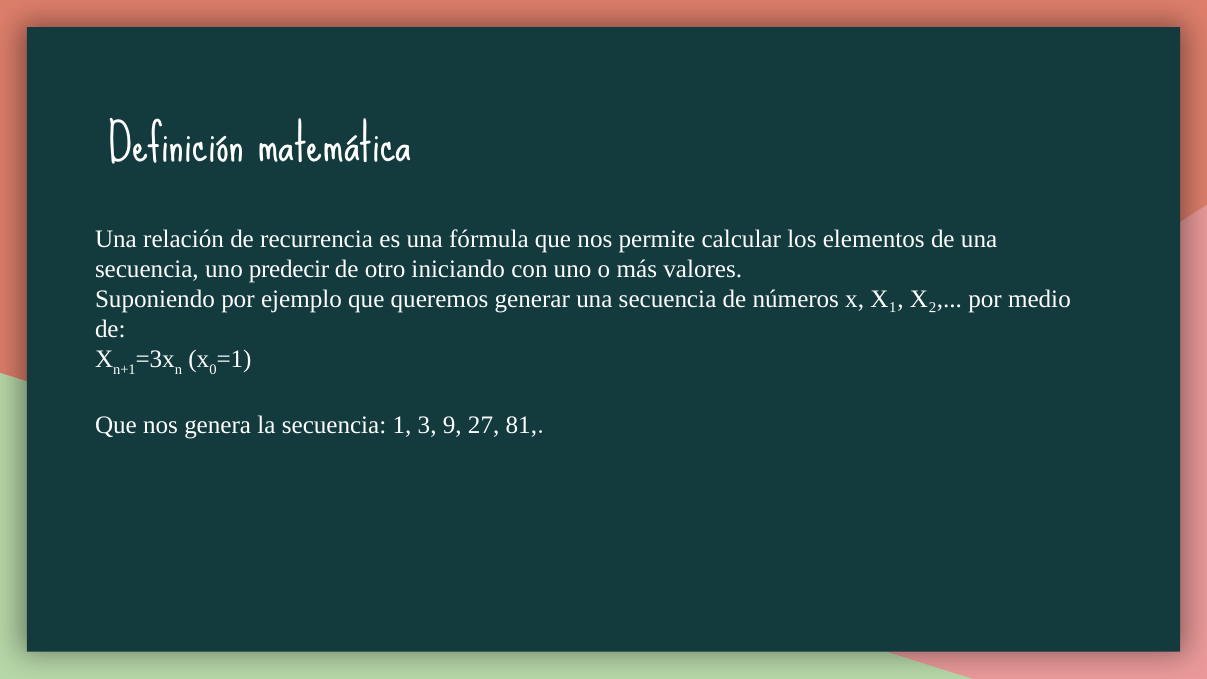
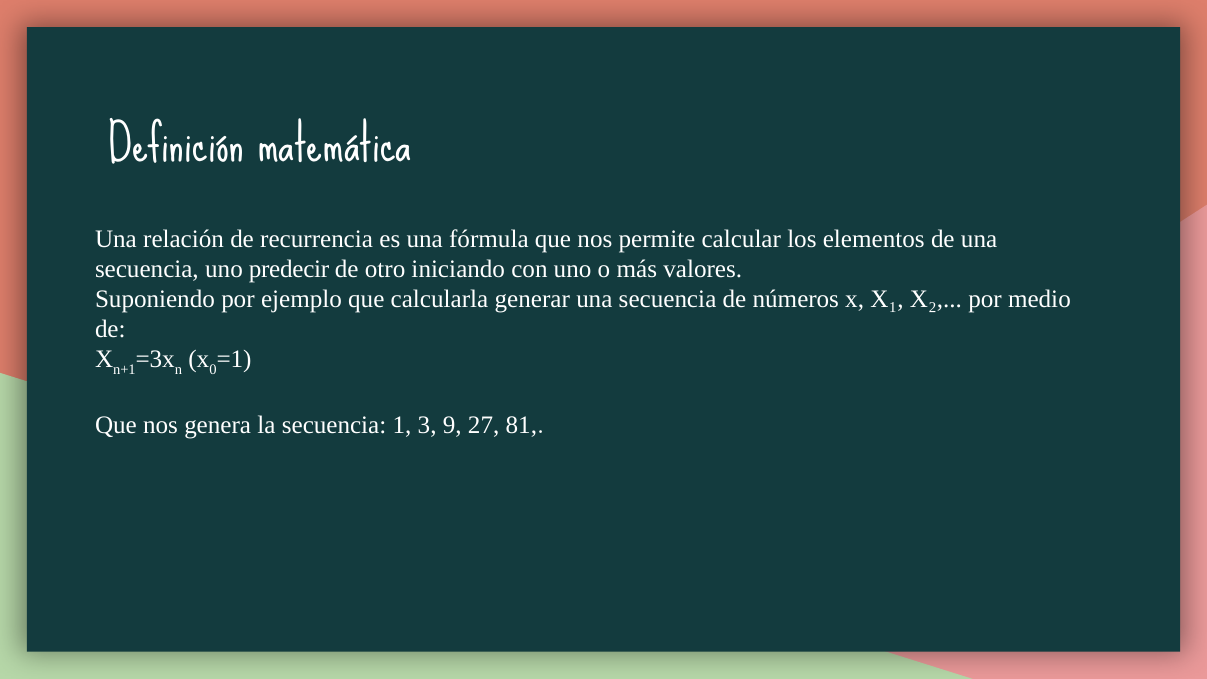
queremos: queremos -> calcularla
